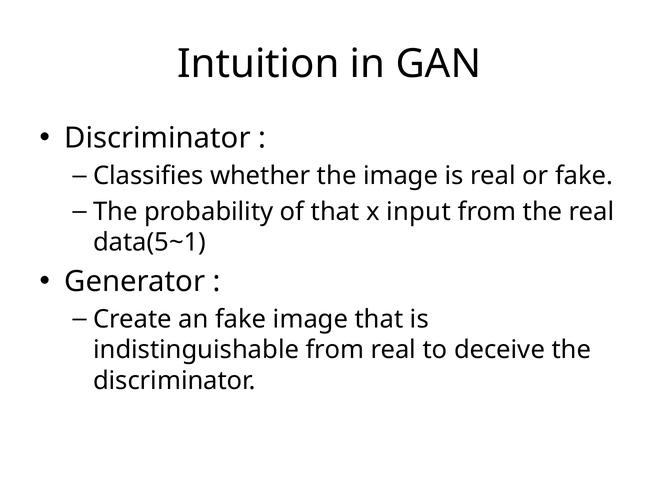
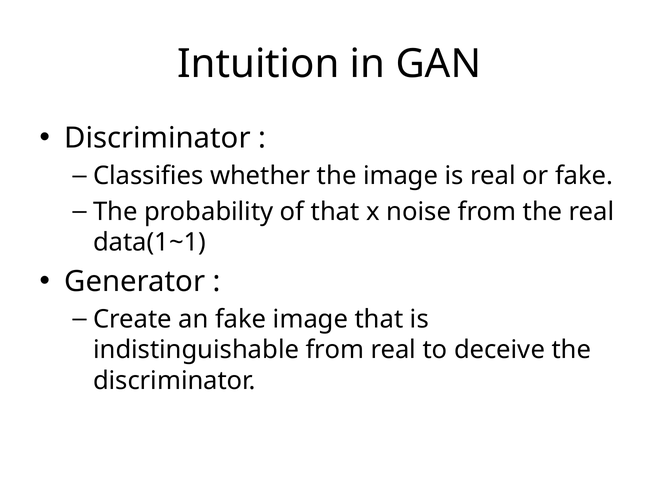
input: input -> noise
data(5~1: data(5~1 -> data(1~1
